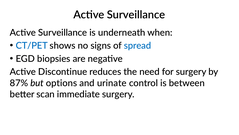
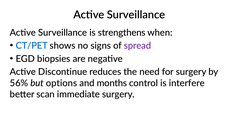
underneath: underneath -> strengthens
spread colour: blue -> purple
87%: 87% -> 56%
urinate: urinate -> months
between: between -> interfere
